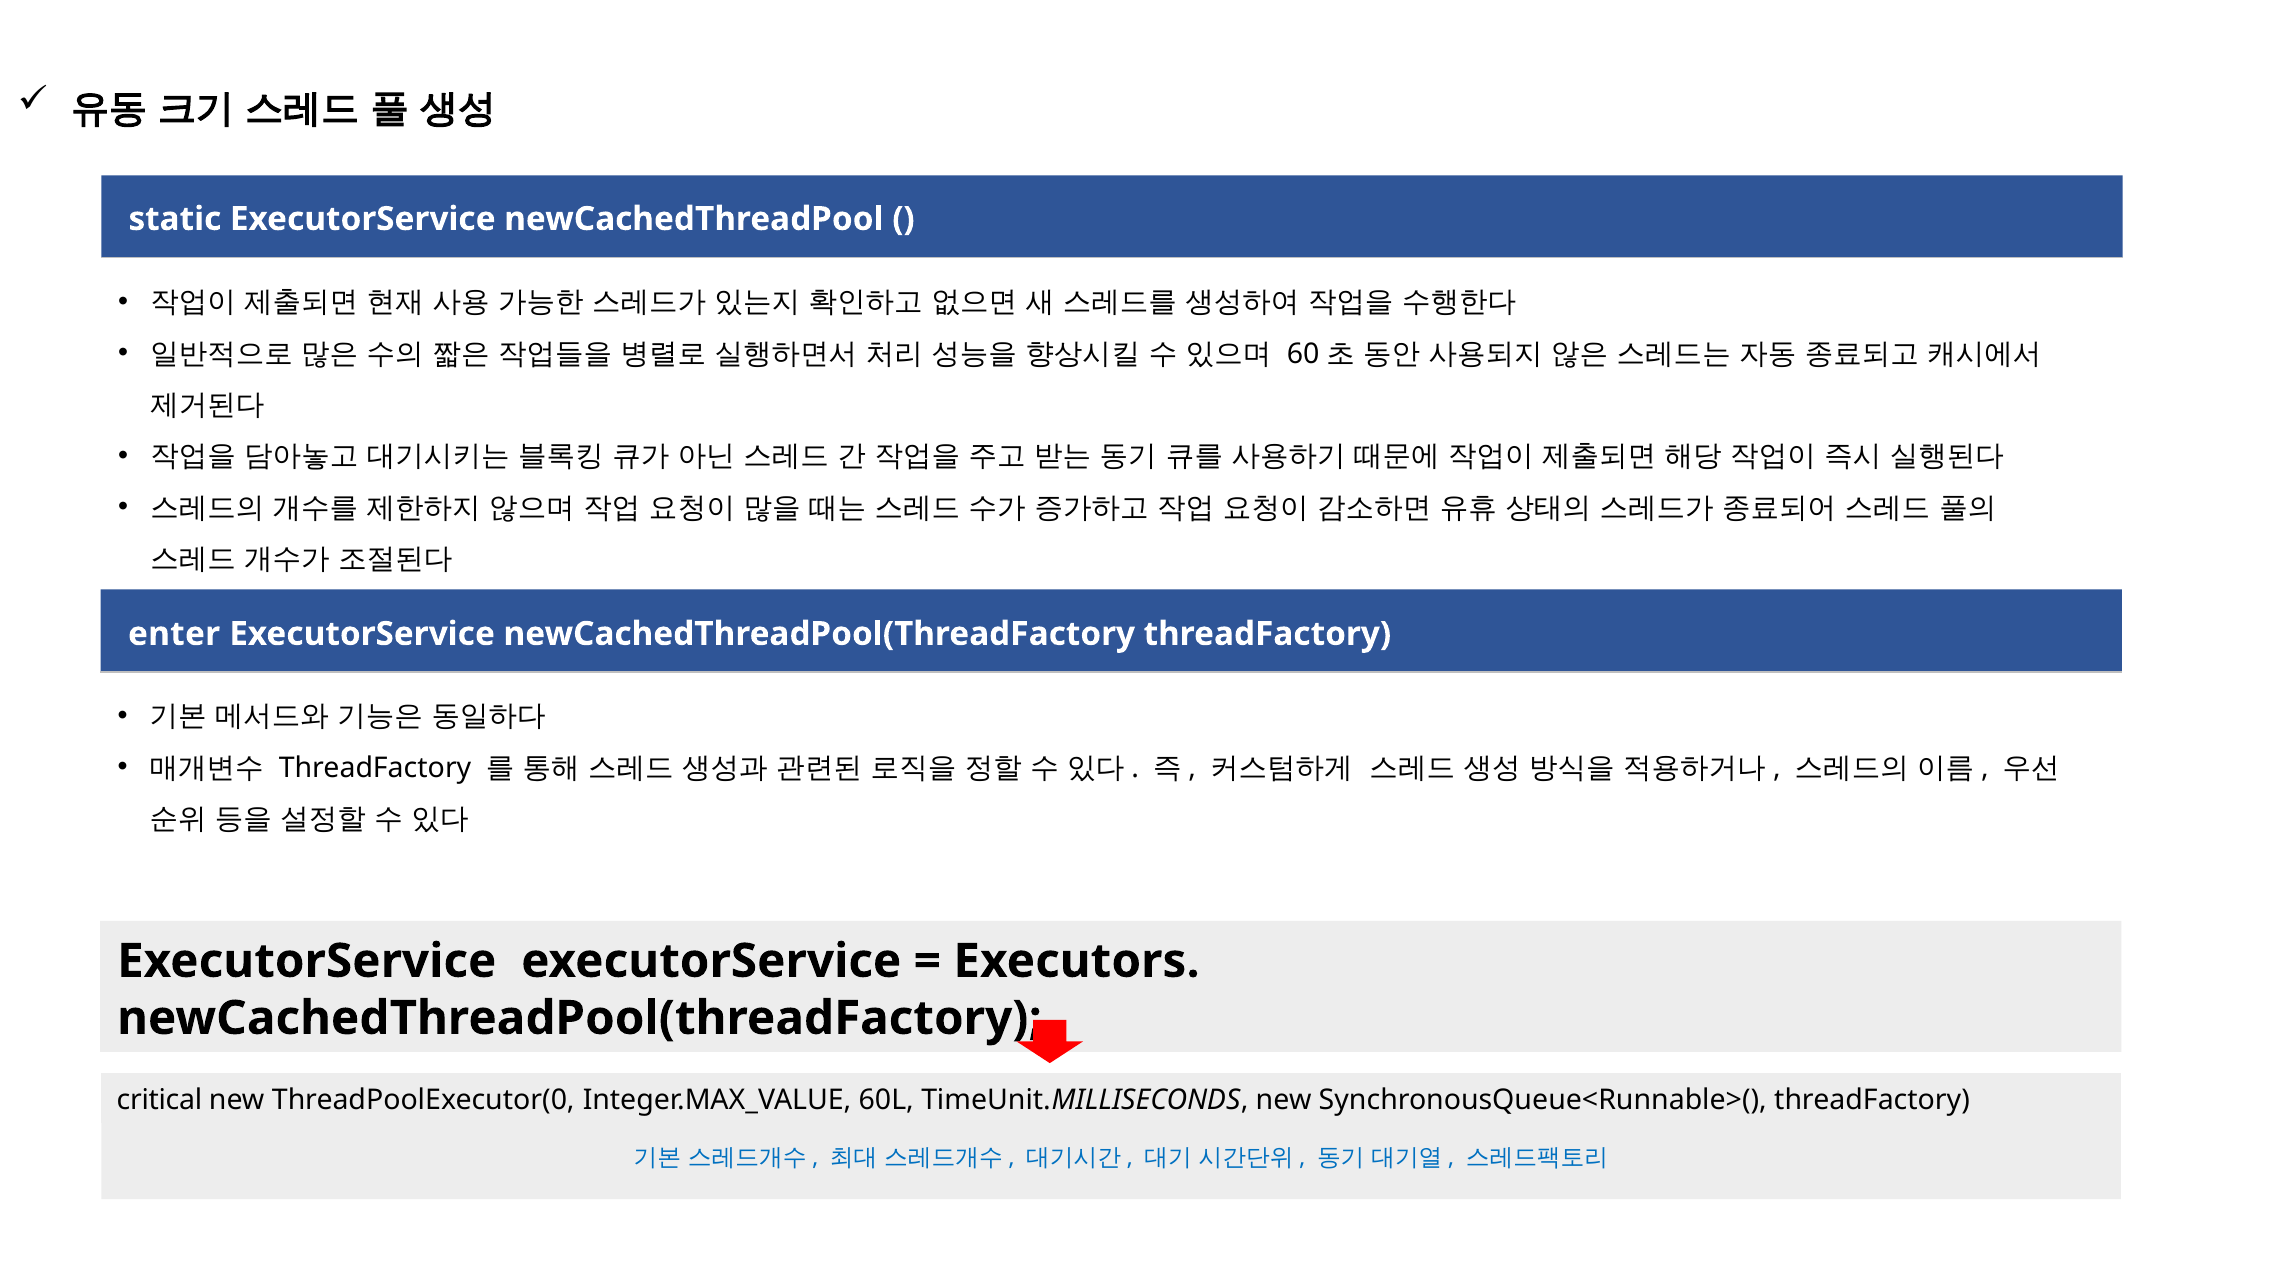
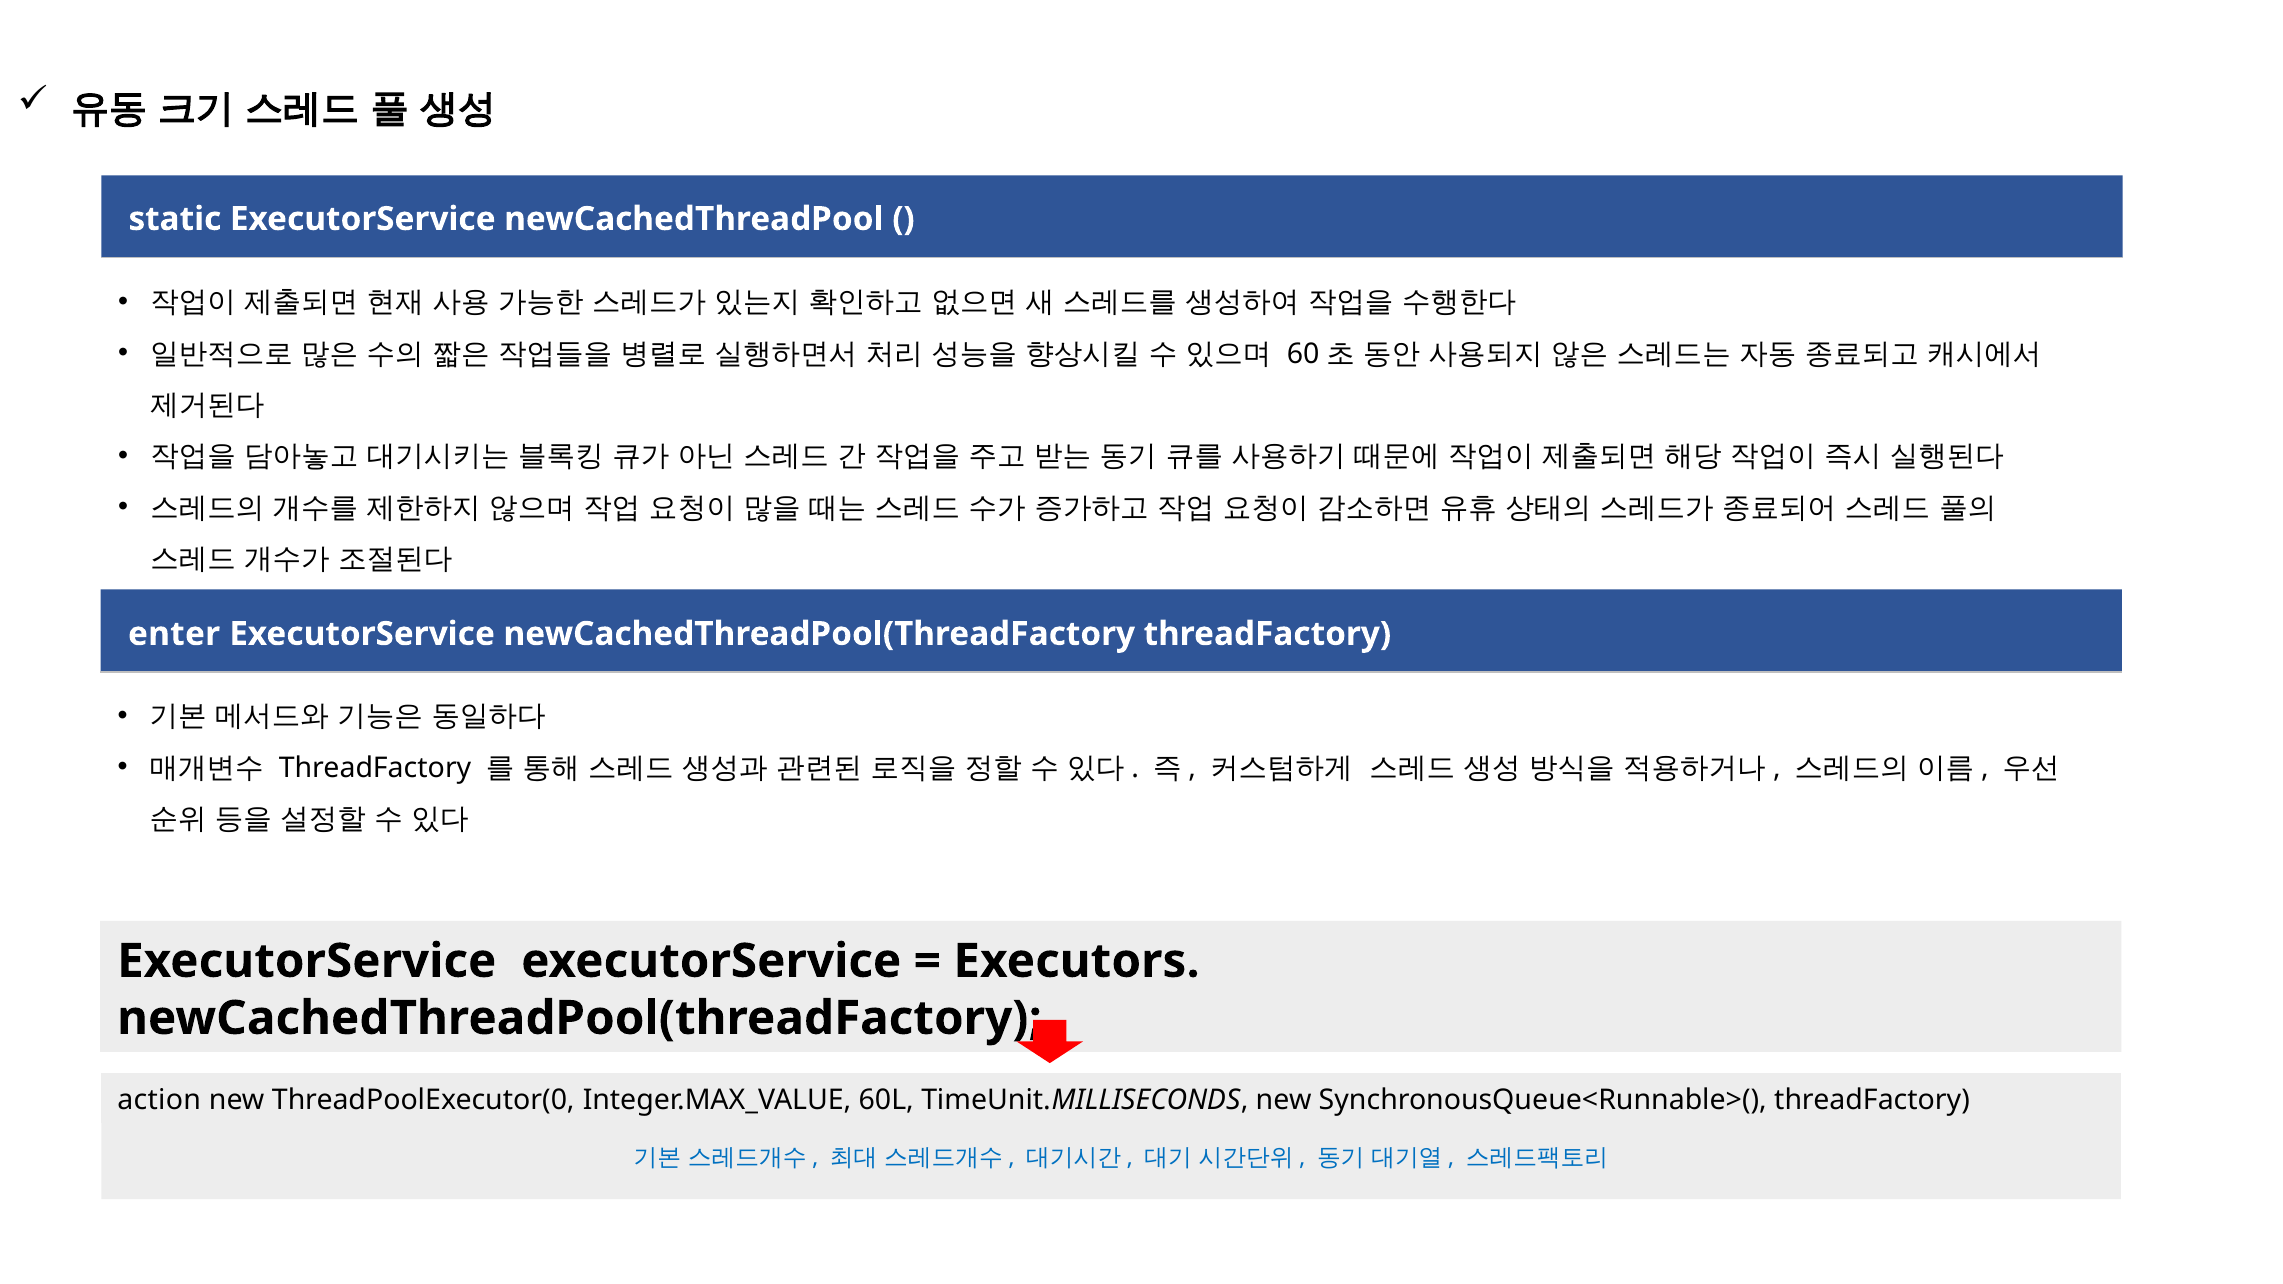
critical: critical -> action
